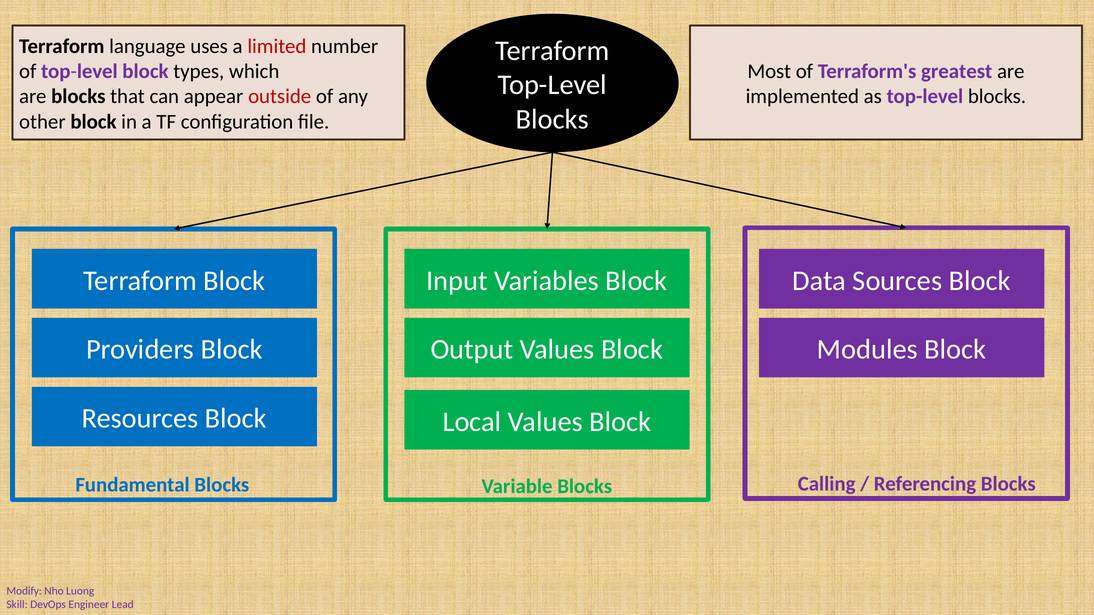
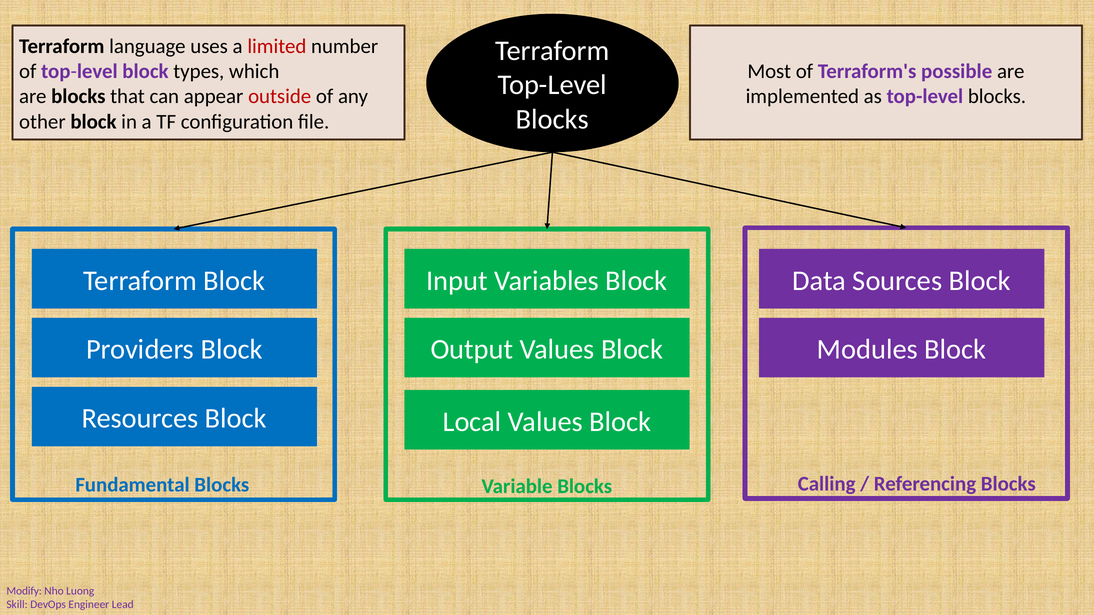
greatest: greatest -> possible
